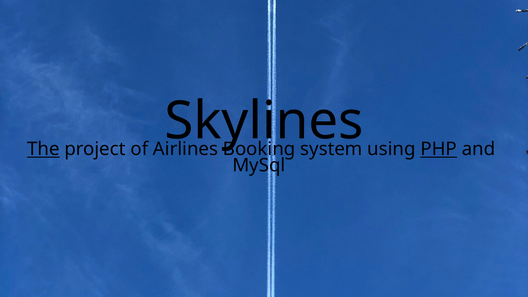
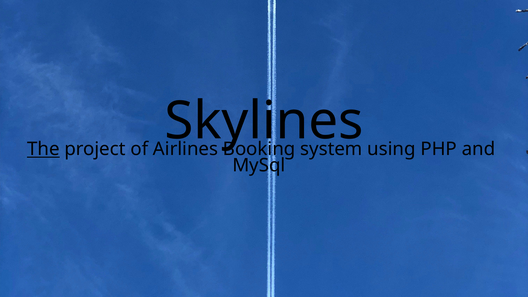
PHP underline: present -> none
